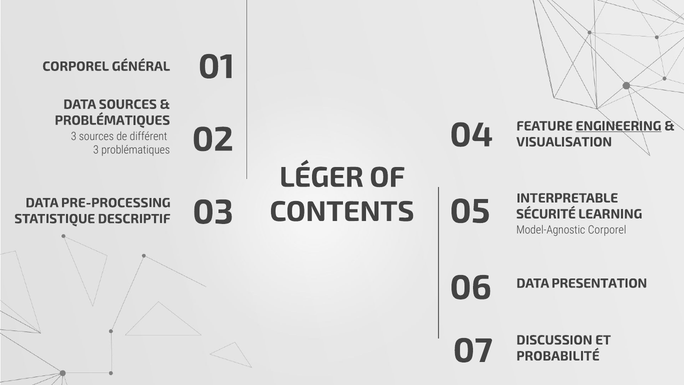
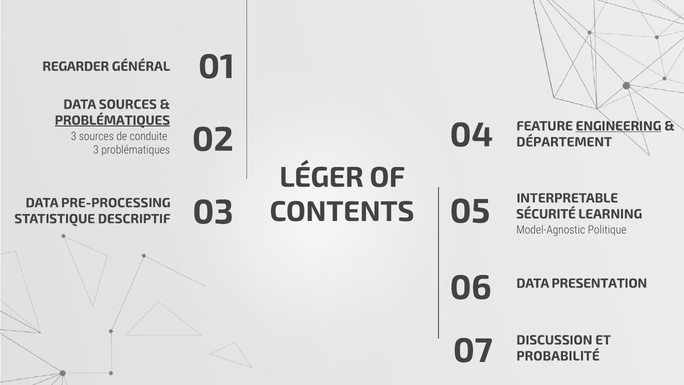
CORPOREL at (76, 66): CORPOREL -> REGARDER
PROBLÉMATIQUES at (112, 120) underline: none -> present
différent: différent -> conduite
VISUALISATION: VISUALISATION -> DÉPARTEMENT
Model-Agnostic Corporel: Corporel -> Politique
